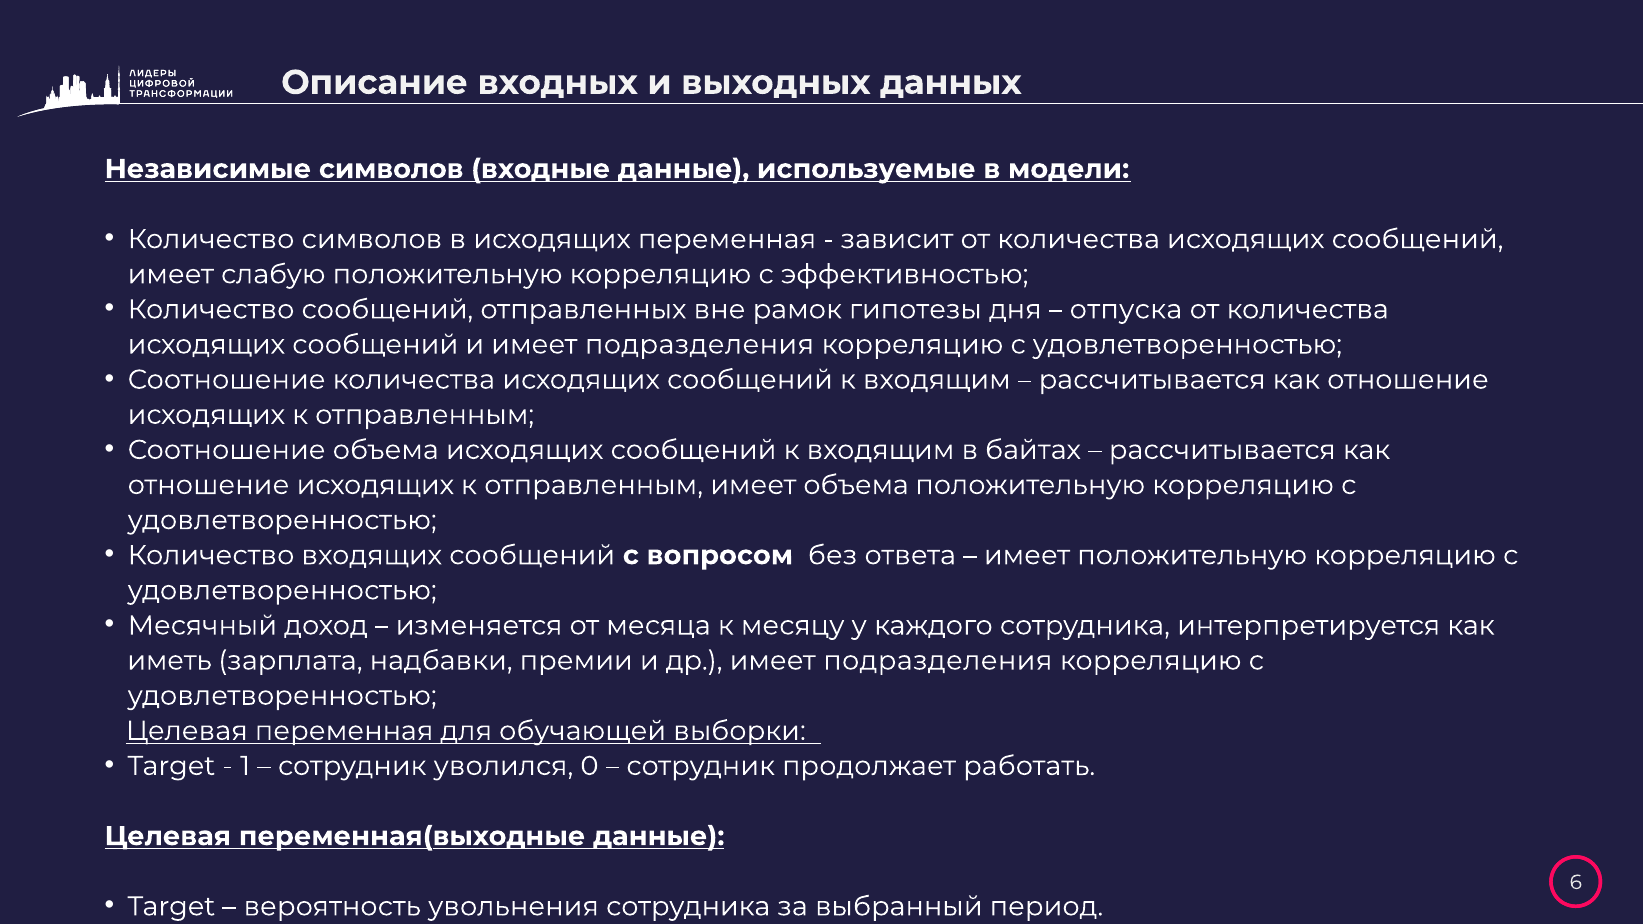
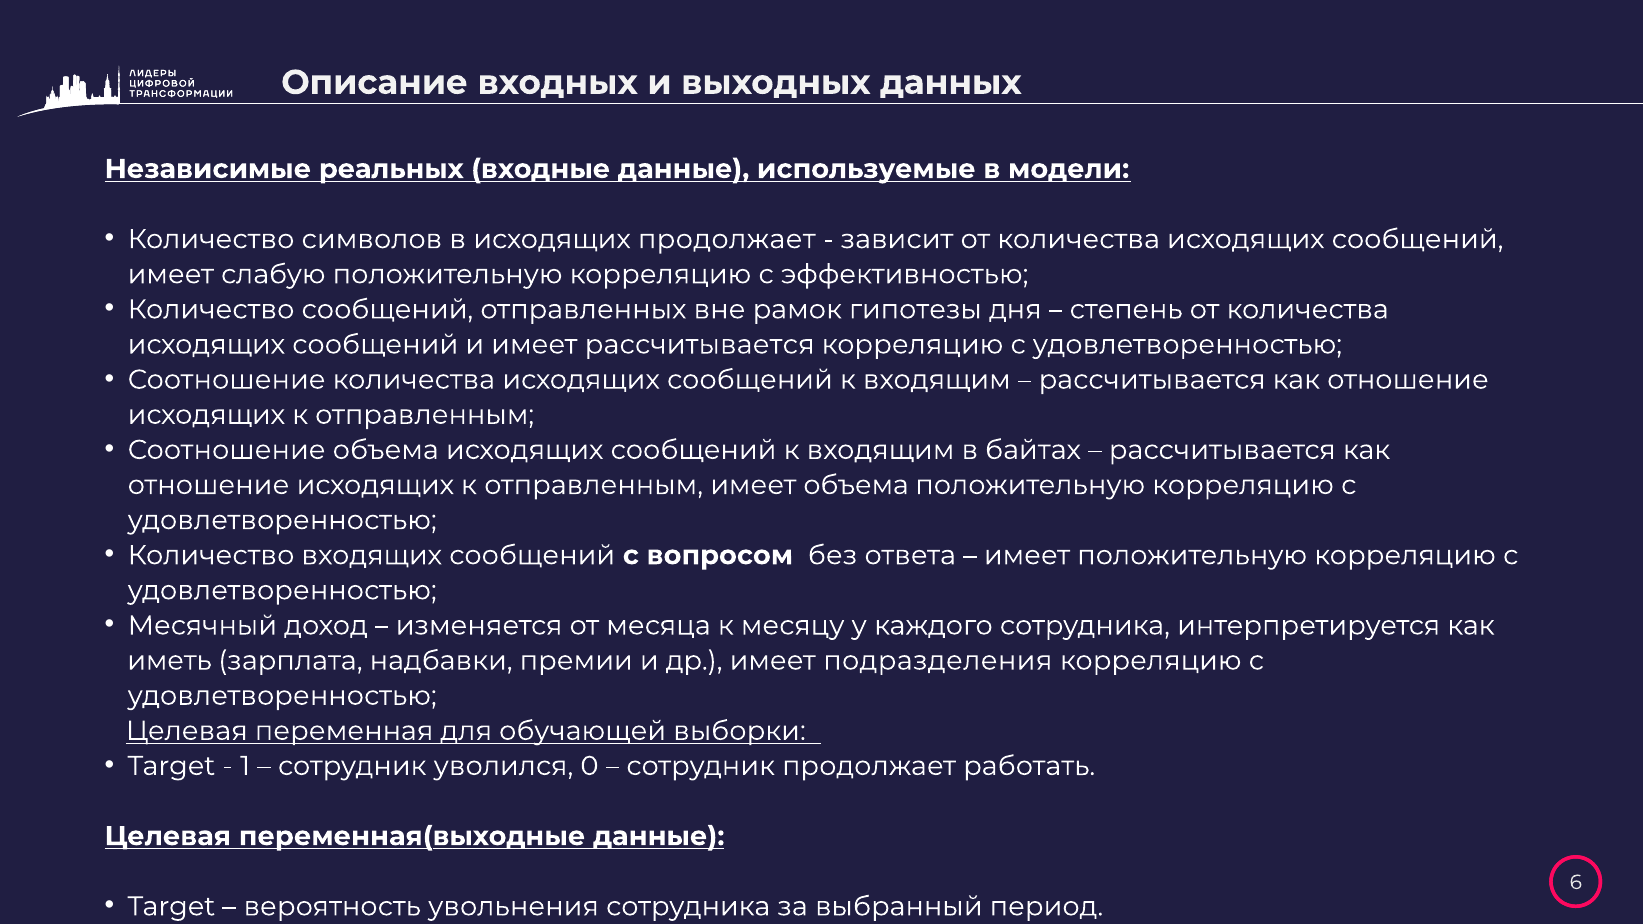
Независимые символов: символов -> реальных
исходящих переменная: переменная -> продолжает
отпуска: отпуска -> степень
и имеет подразделения: подразделения -> рассчитывается
